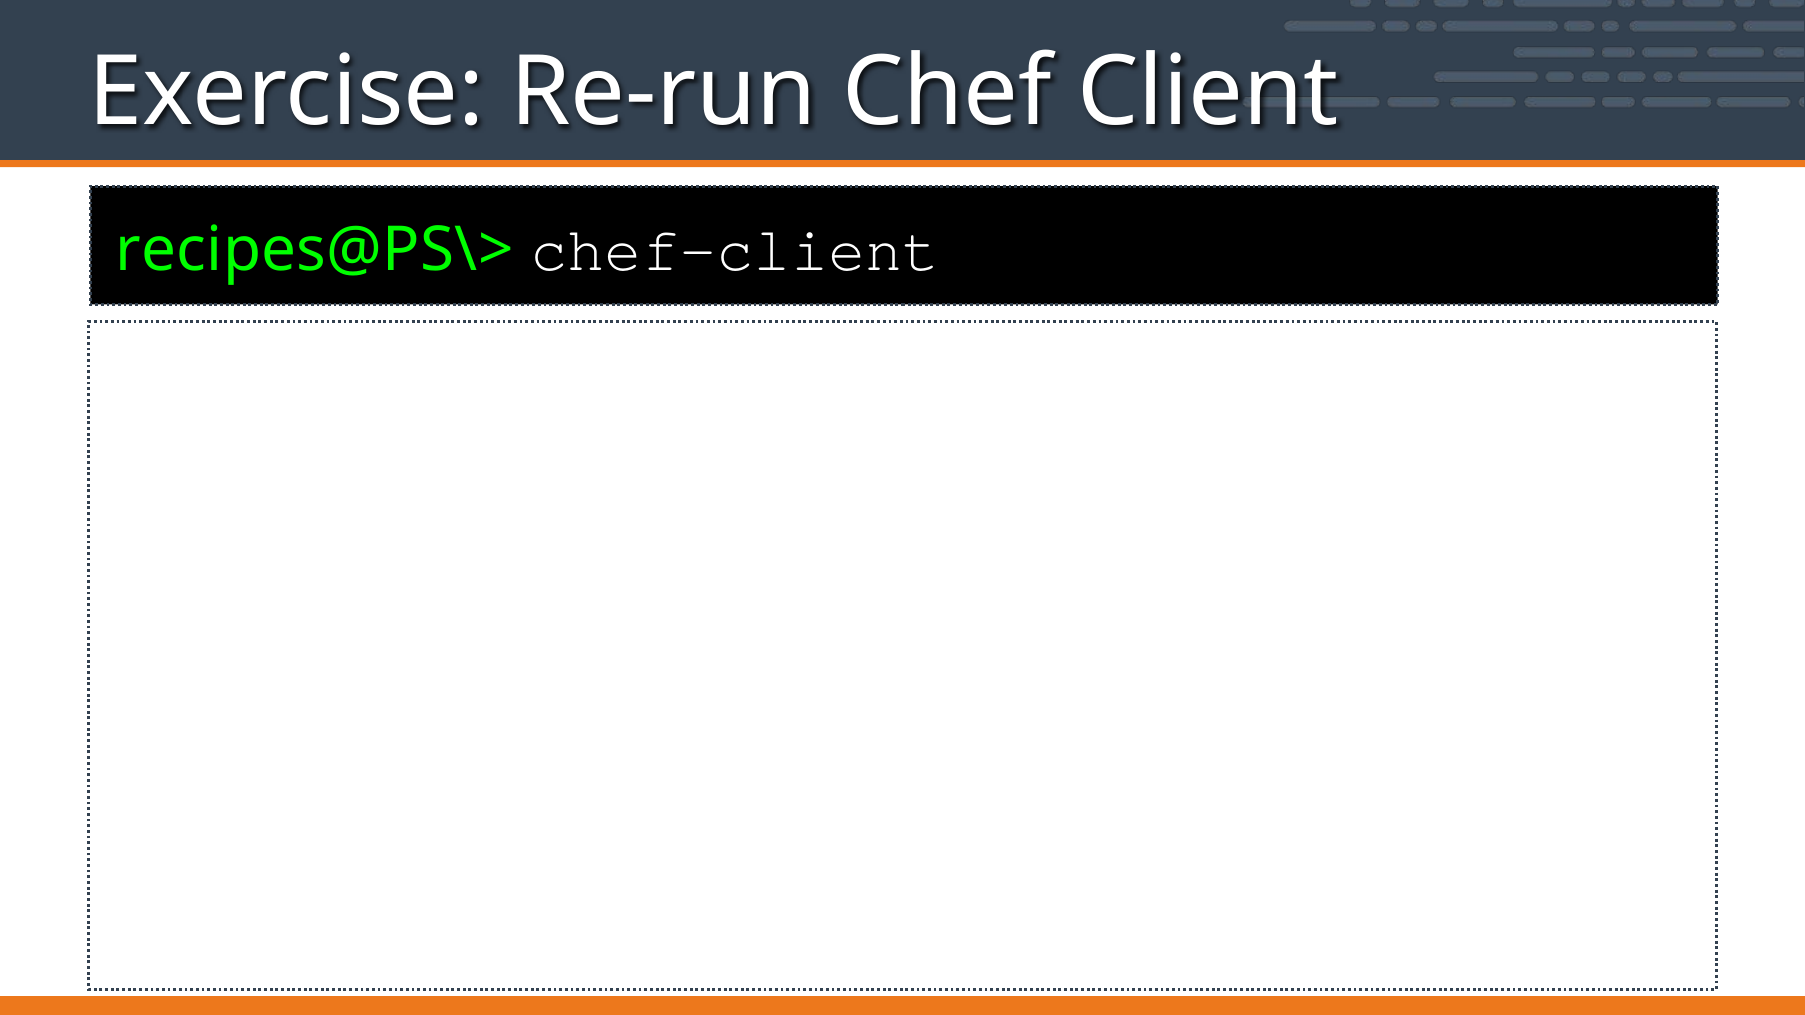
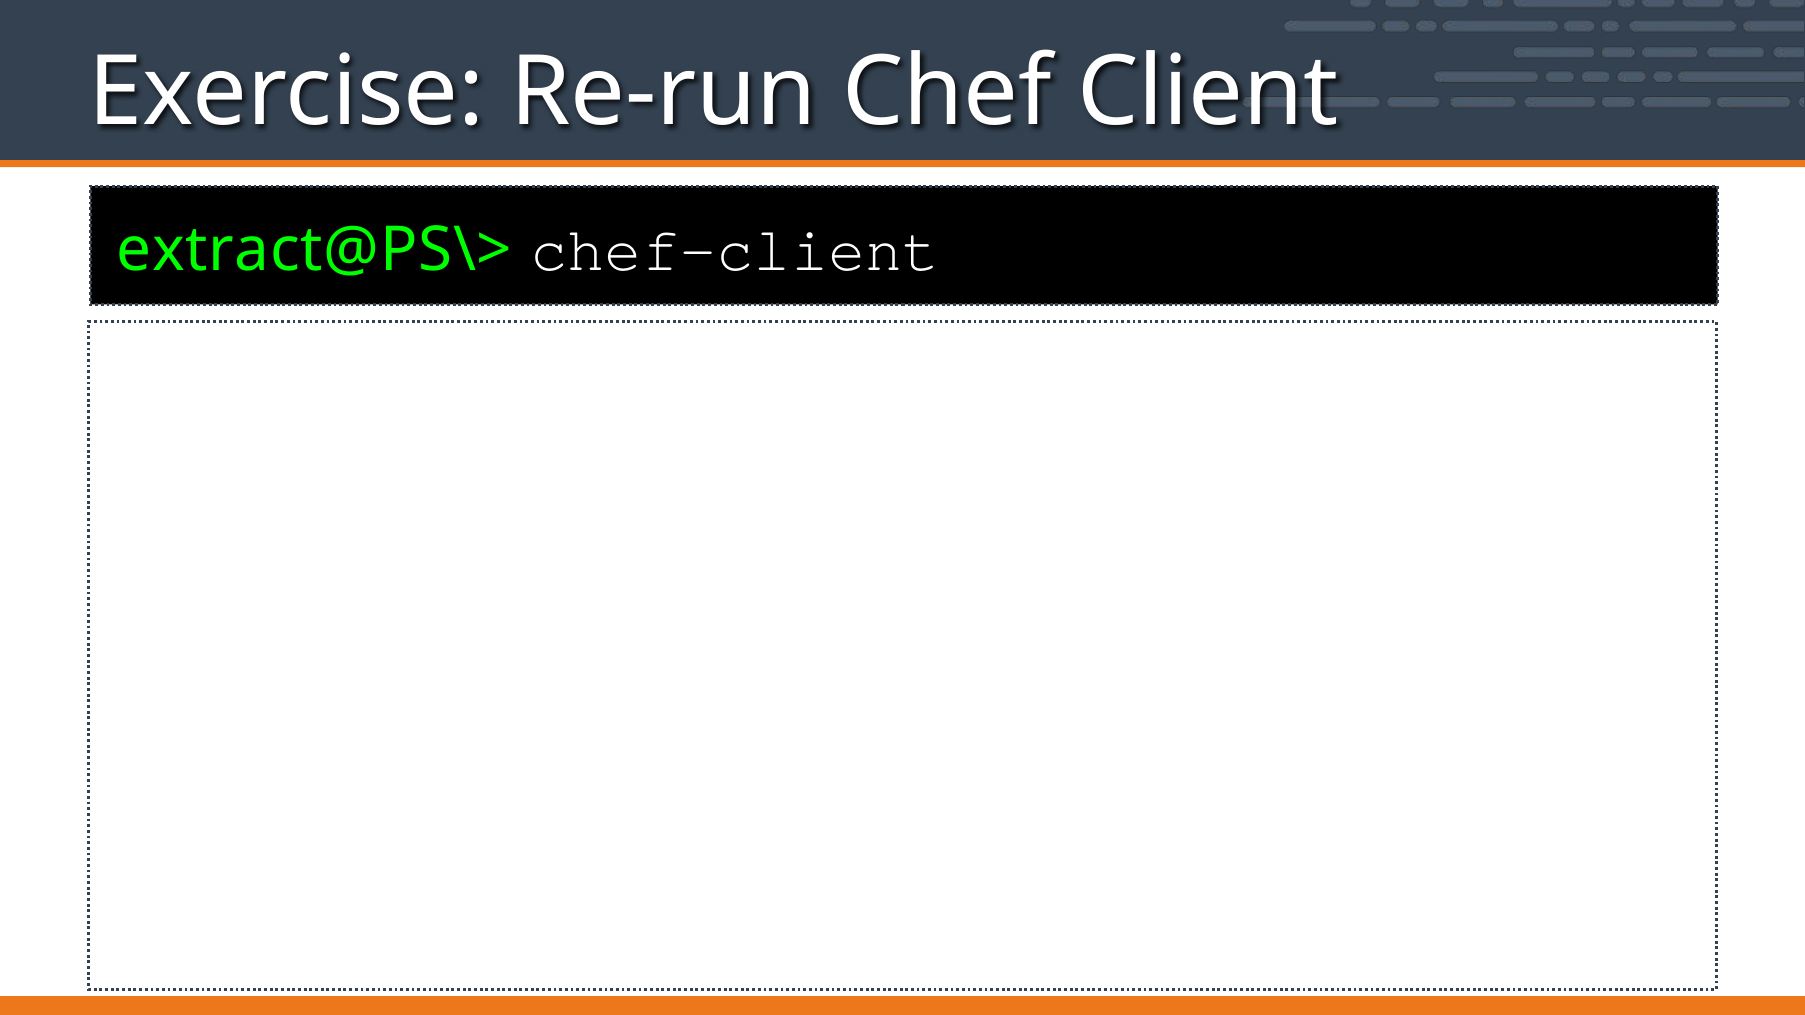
recipes@PS\>: recipes@PS\> -> extract@PS\>
